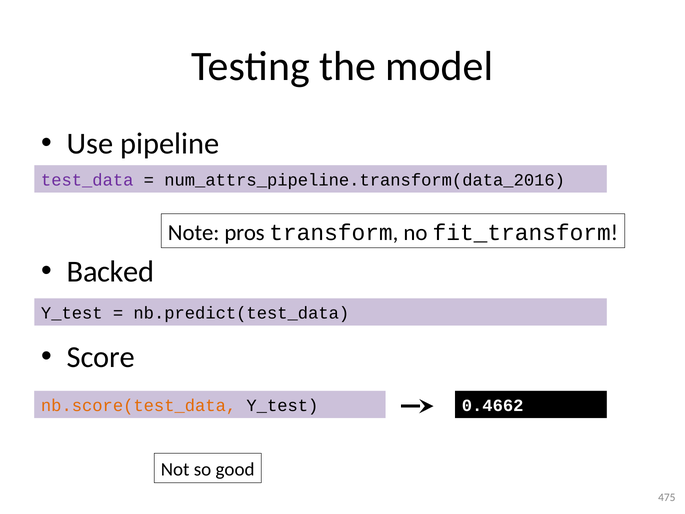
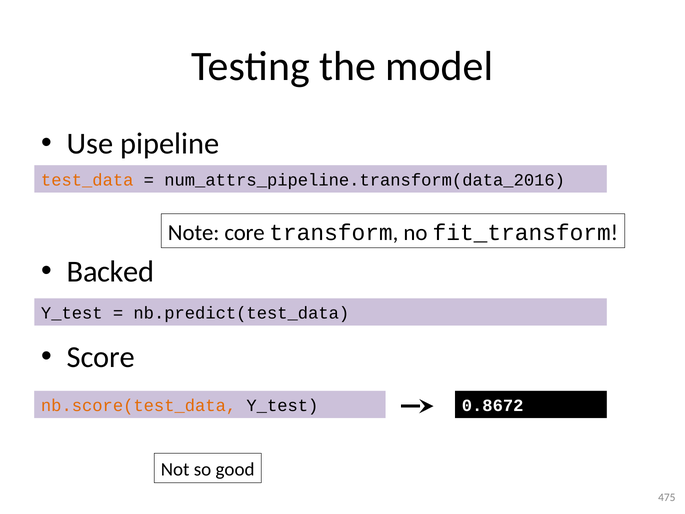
test_data colour: purple -> orange
pros: pros -> core
0.4662: 0.4662 -> 0.8672
